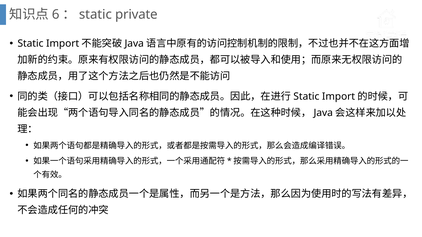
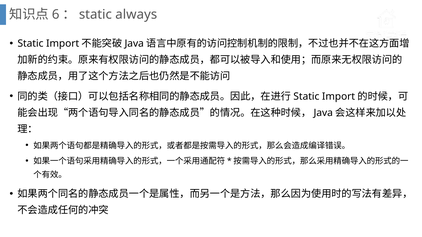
private: private -> always
